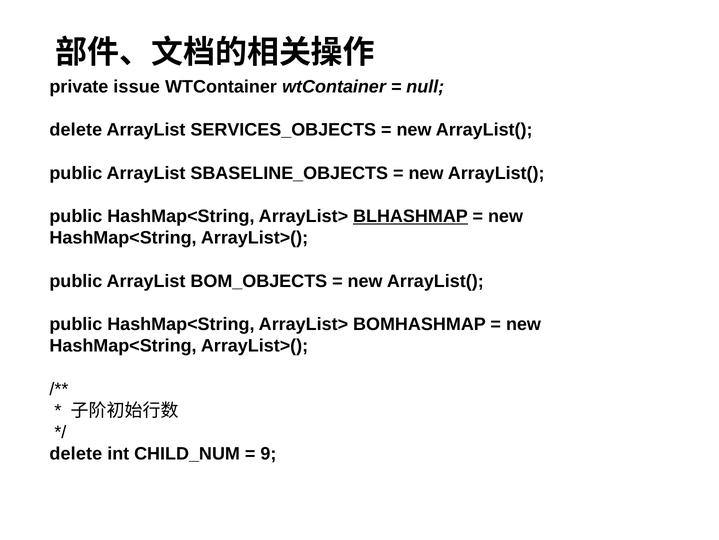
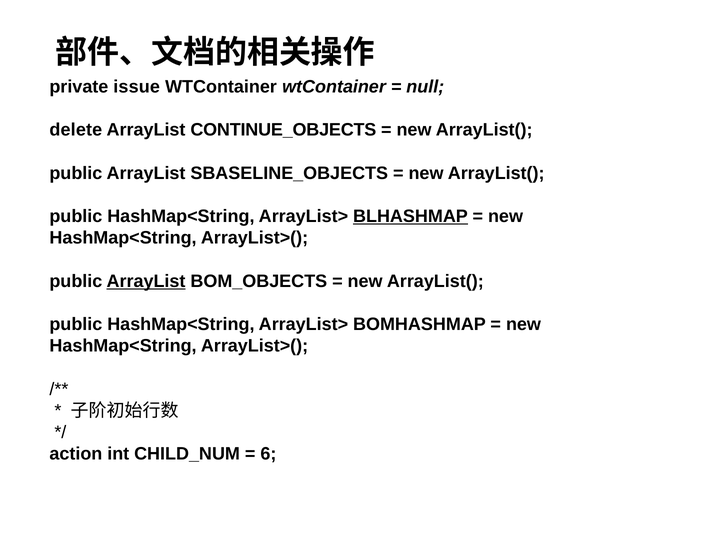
SERVICES_OBJECTS: SERVICES_OBJECTS -> CONTINUE_OBJECTS
ArrayList at (146, 281) underline: none -> present
delete at (76, 453): delete -> action
9: 9 -> 6
